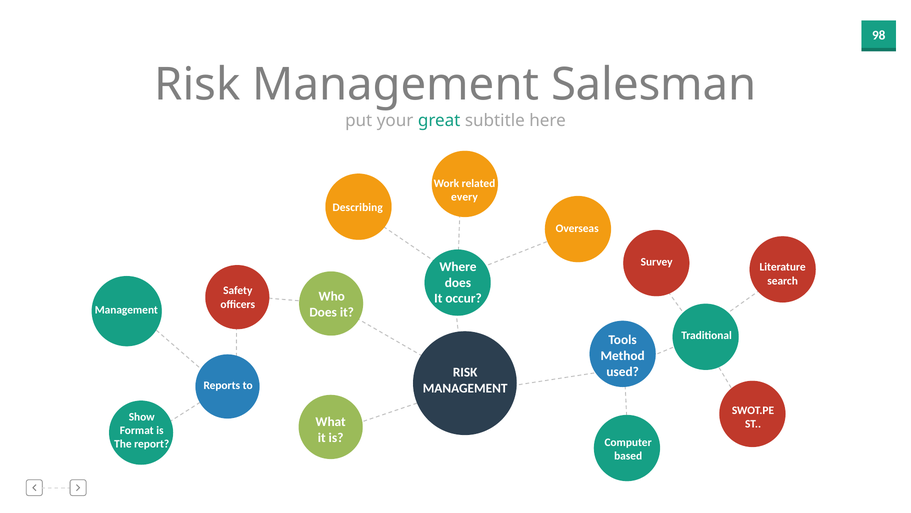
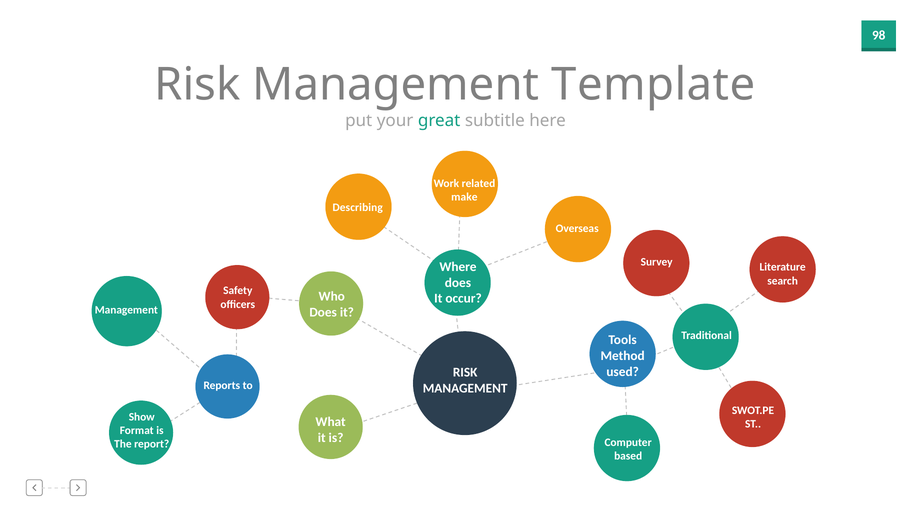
Salesman: Salesman -> Template
every: every -> make
